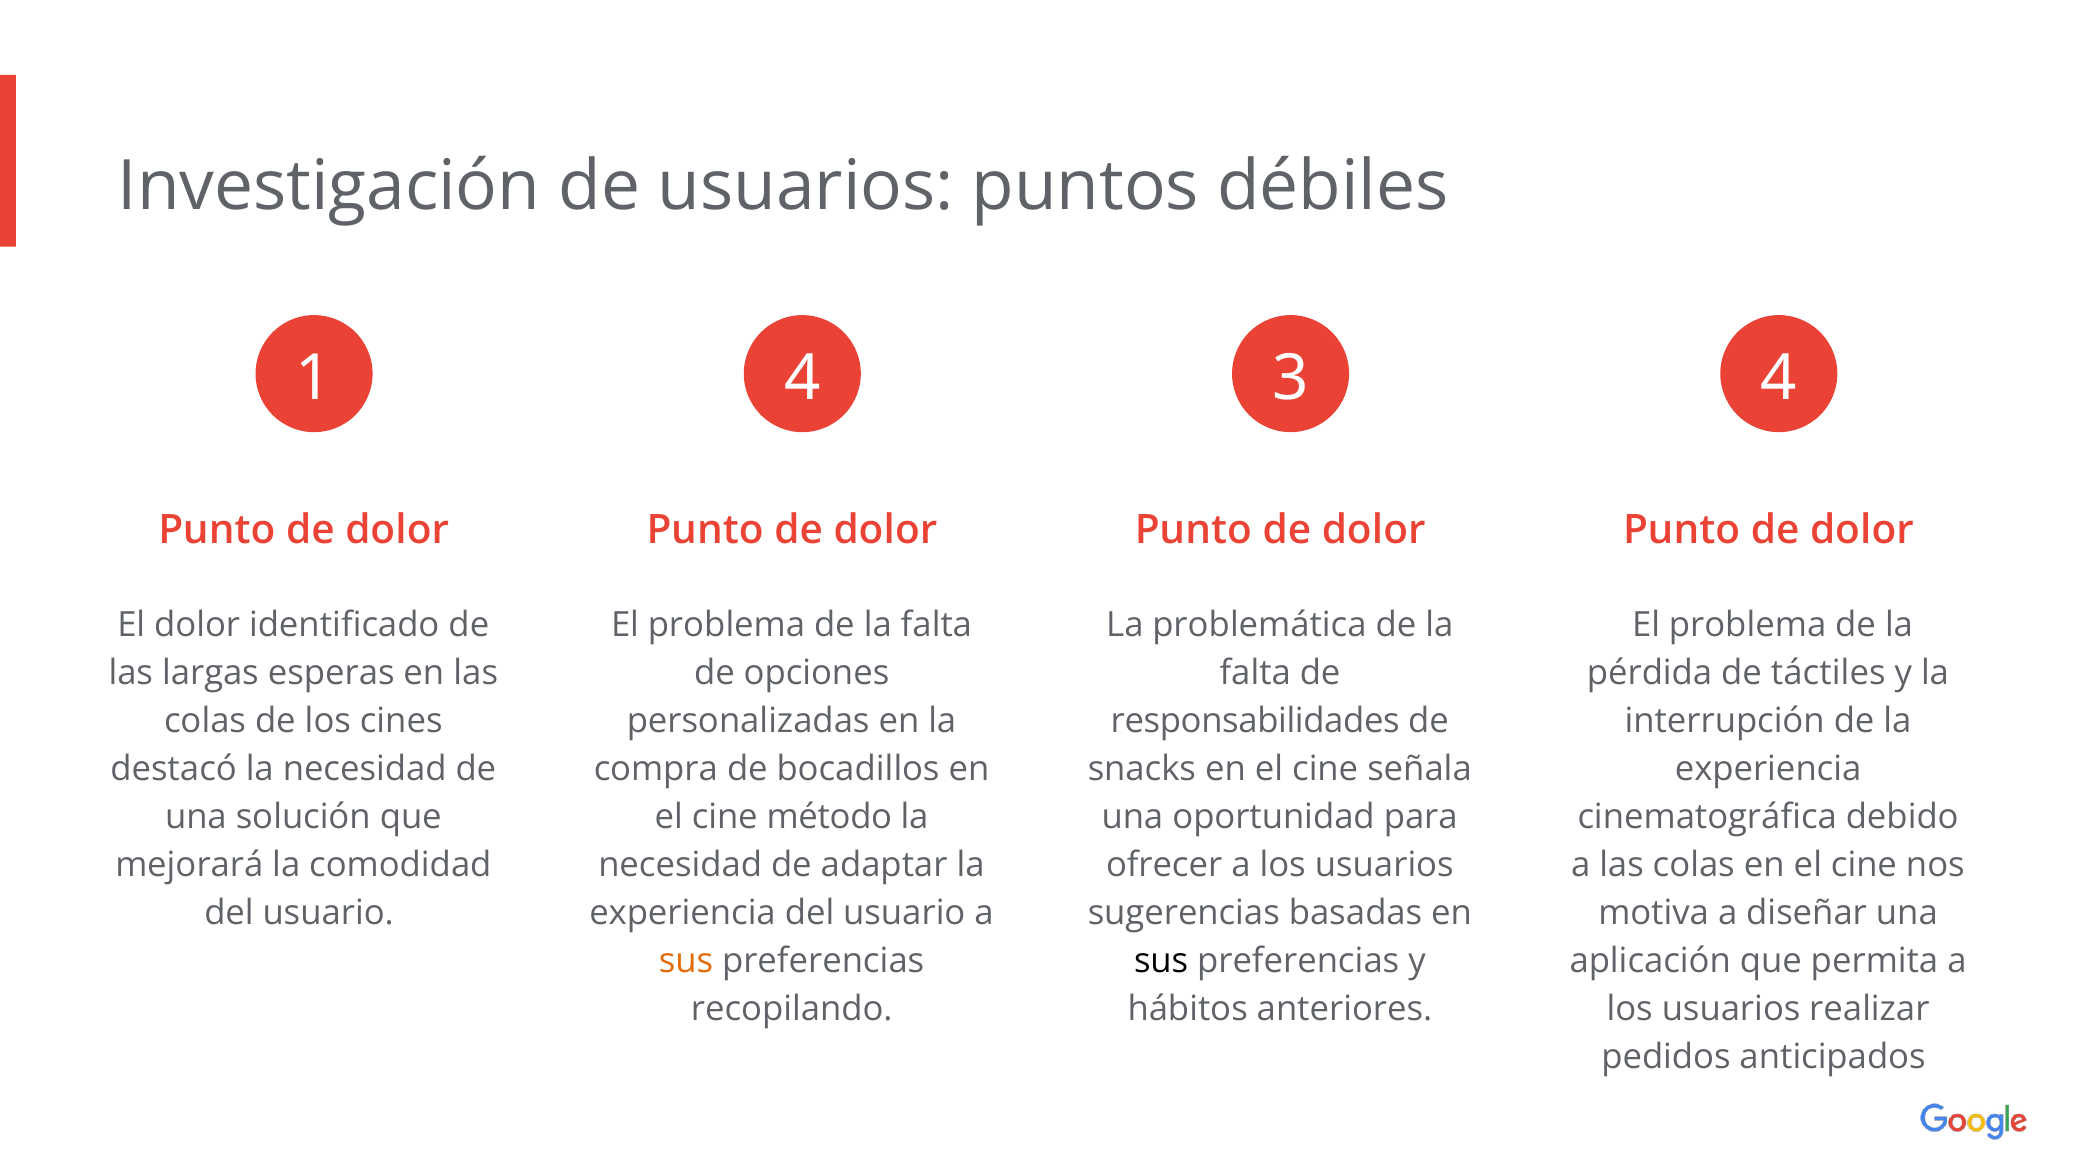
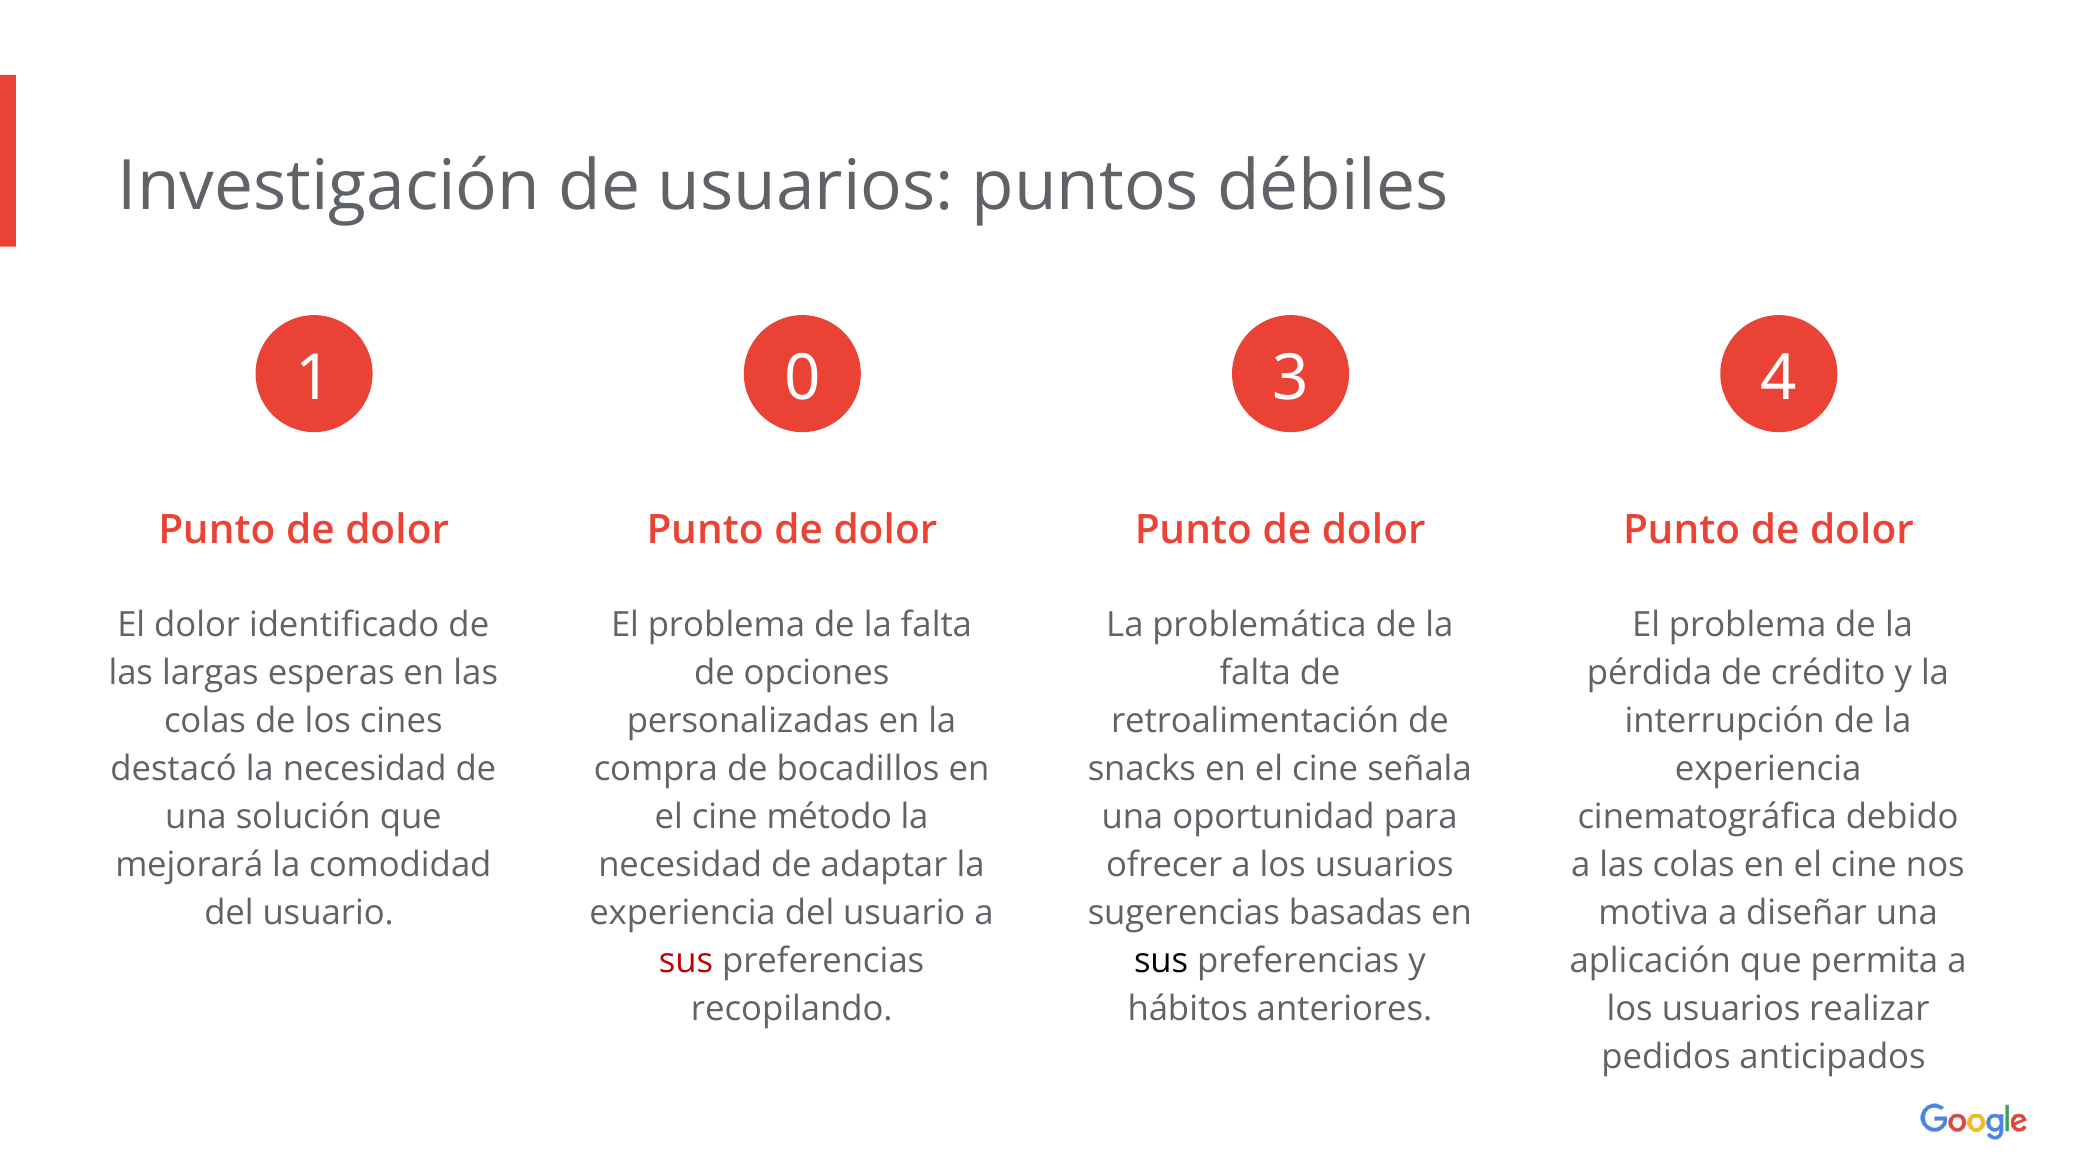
1 4: 4 -> 0
táctiles: táctiles -> crédito
responsabilidades: responsabilidades -> retroalimentación
sus at (686, 961) colour: orange -> red
